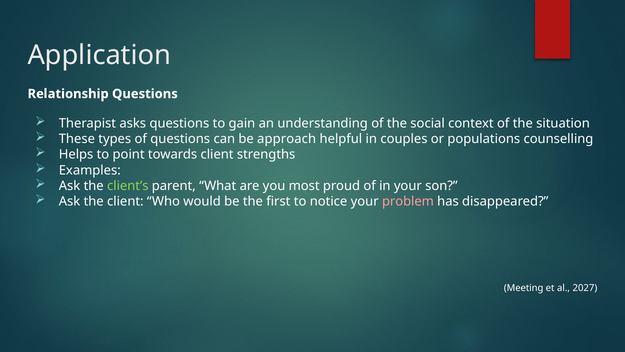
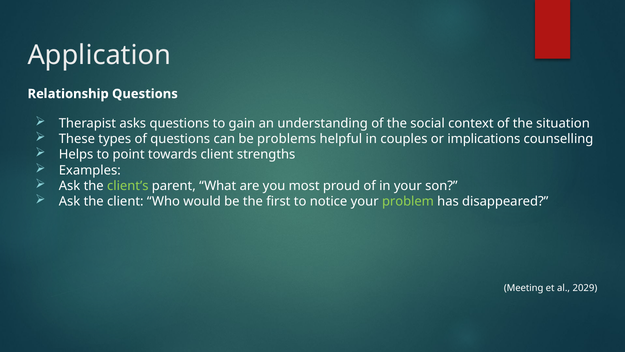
approach: approach -> problems
populations: populations -> implications
problem colour: pink -> light green
2027: 2027 -> 2029
